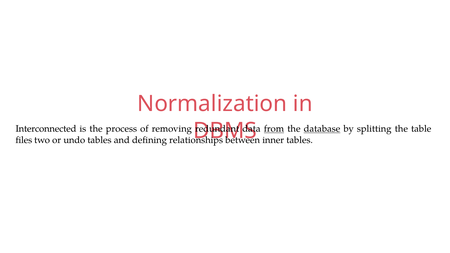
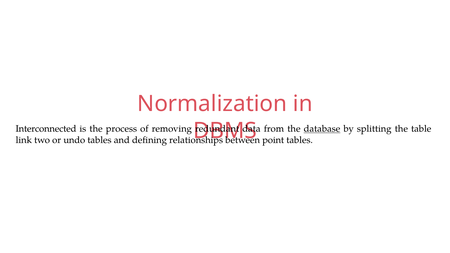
from underline: present -> none
files: files -> link
inner: inner -> point
